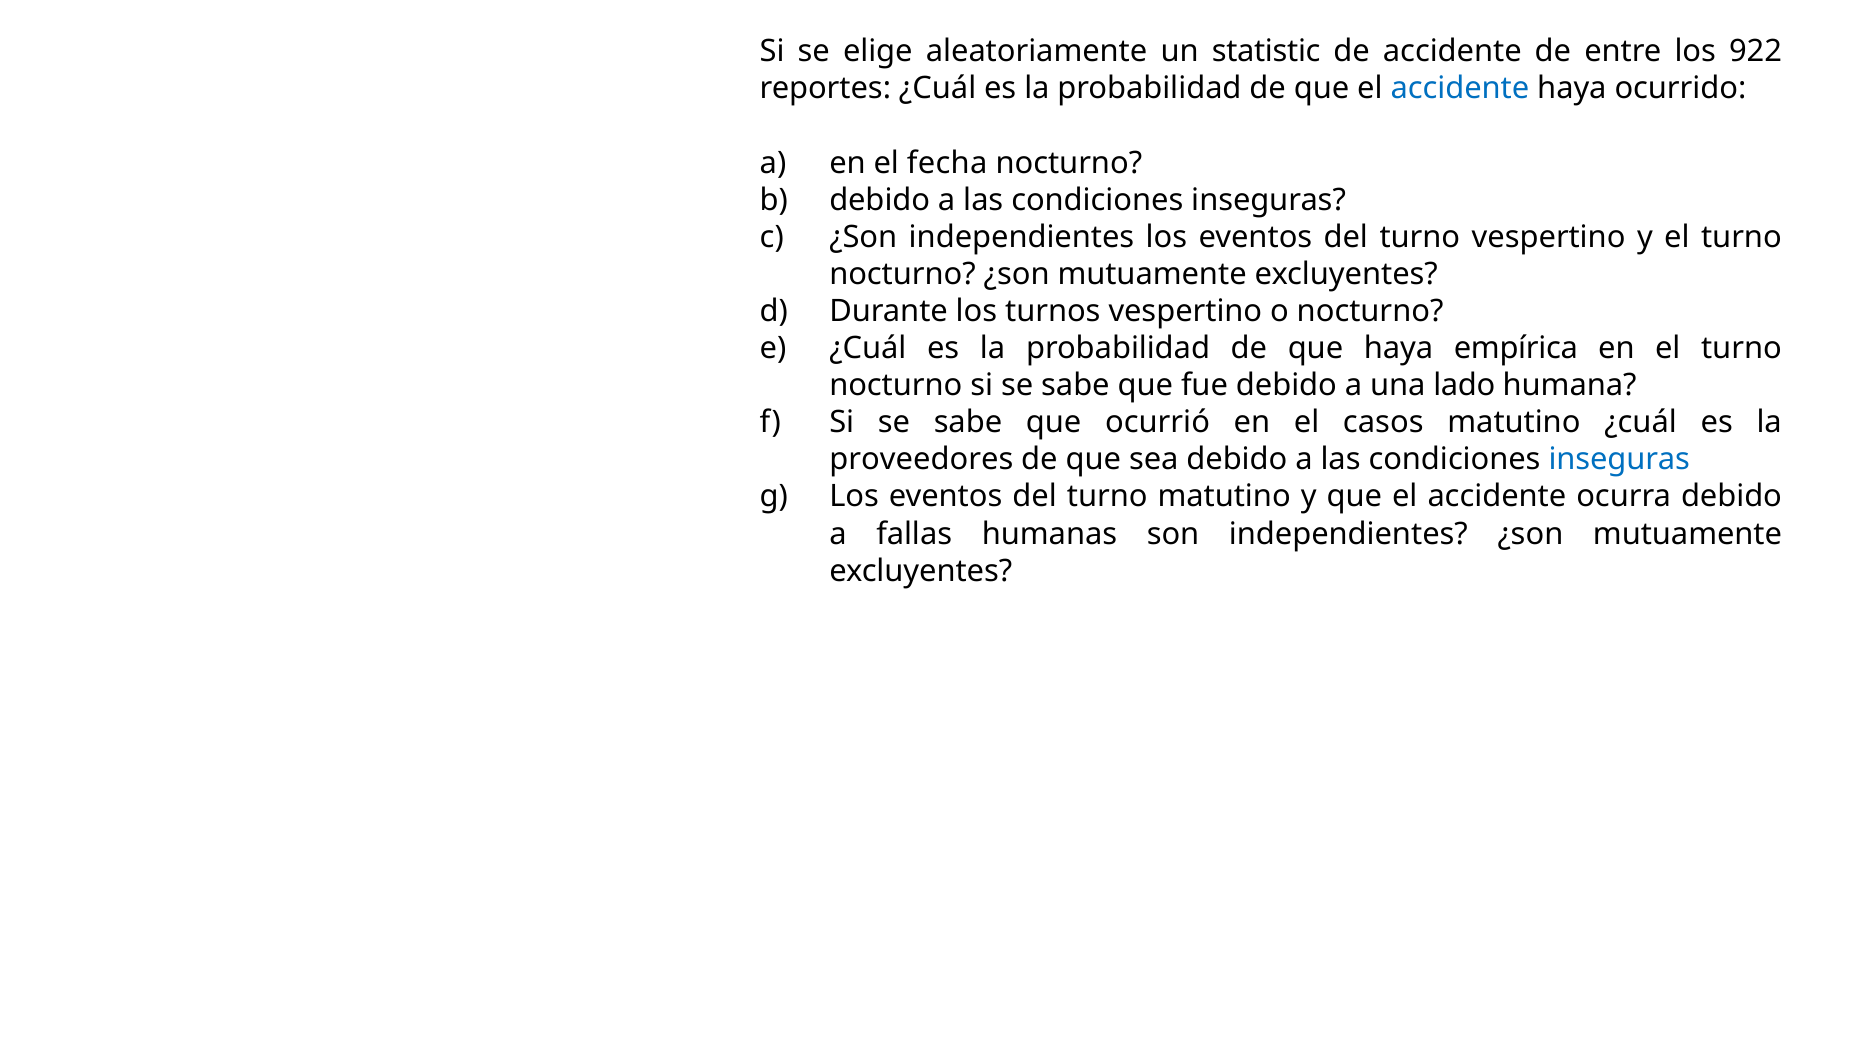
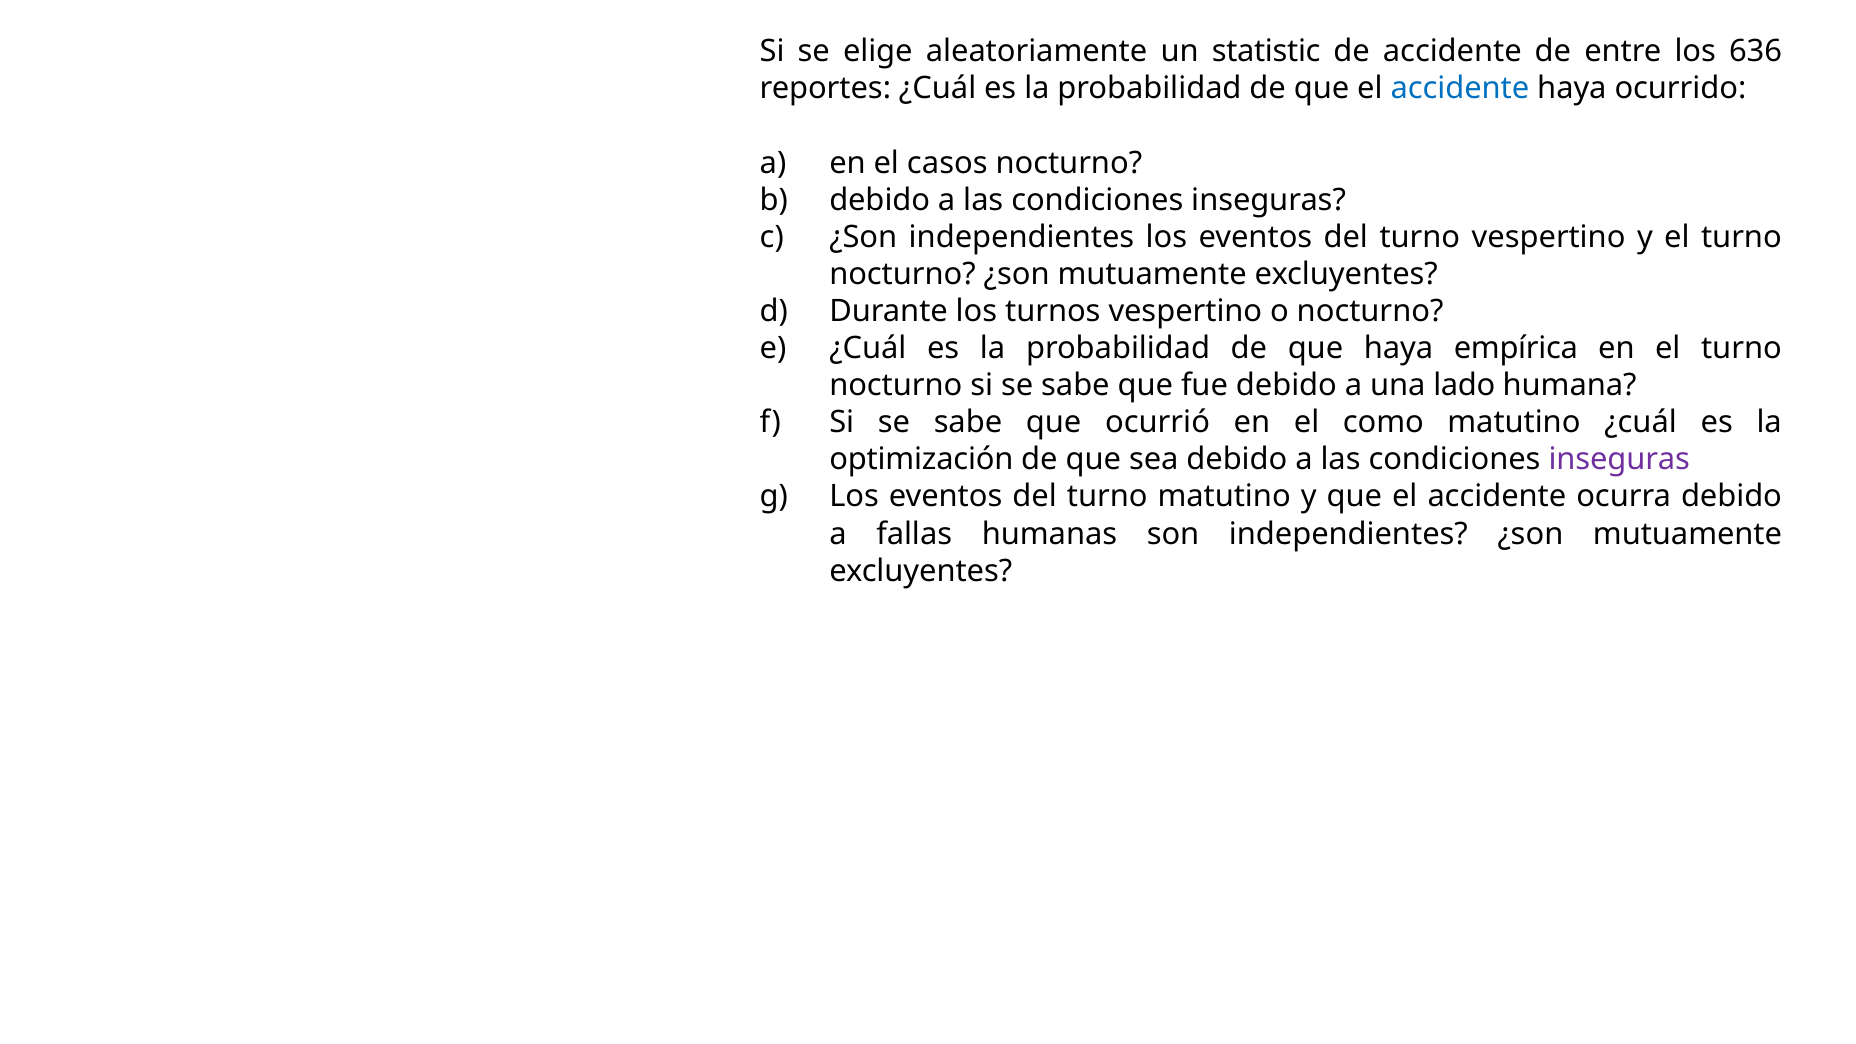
922: 922 -> 636
fecha: fecha -> casos
casos: casos -> como
proveedores: proveedores -> optimización
inseguras at (1619, 460) colour: blue -> purple
